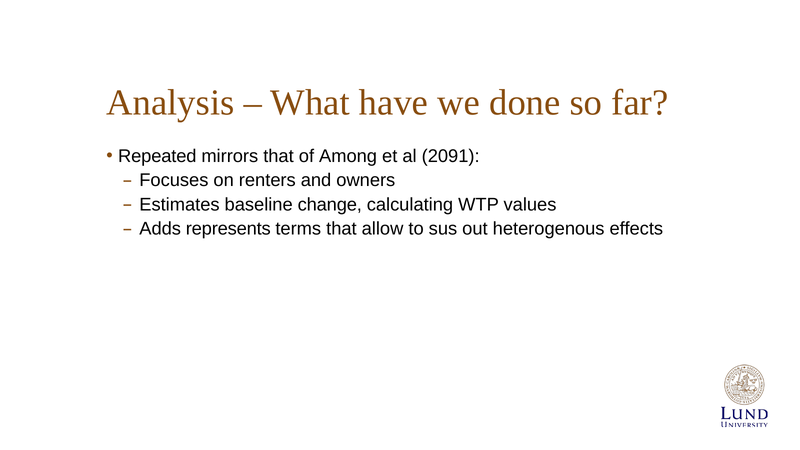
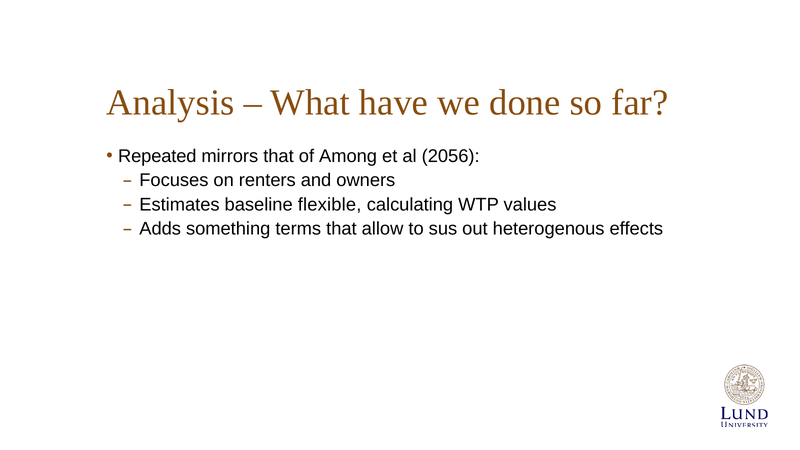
2091: 2091 -> 2056
change: change -> flexible
represents: represents -> something
